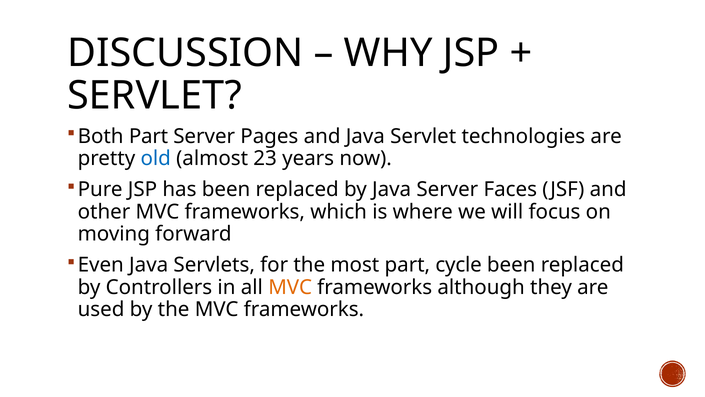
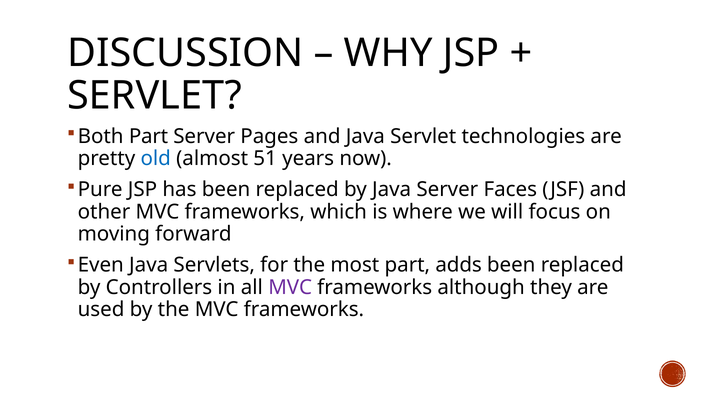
23: 23 -> 51
cycle: cycle -> adds
MVC at (290, 287) colour: orange -> purple
